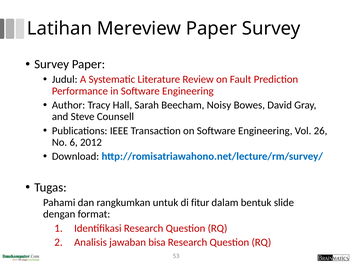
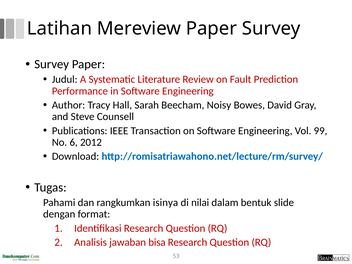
26: 26 -> 99
untuk: untuk -> isinya
fitur: fitur -> nilai
